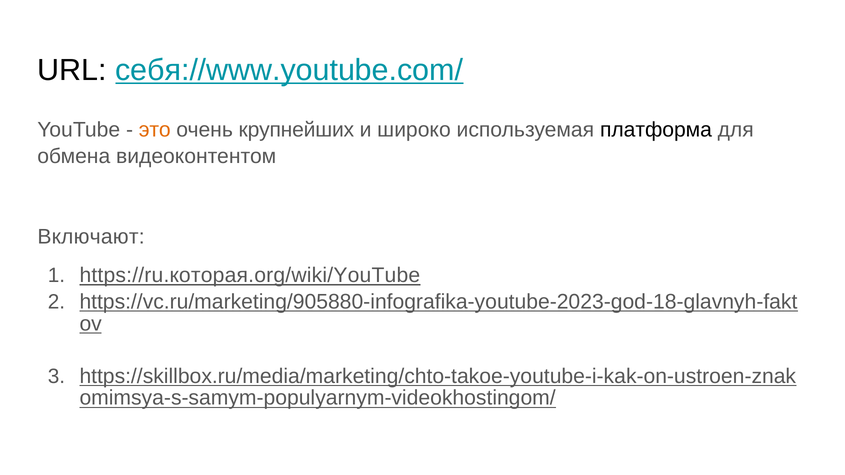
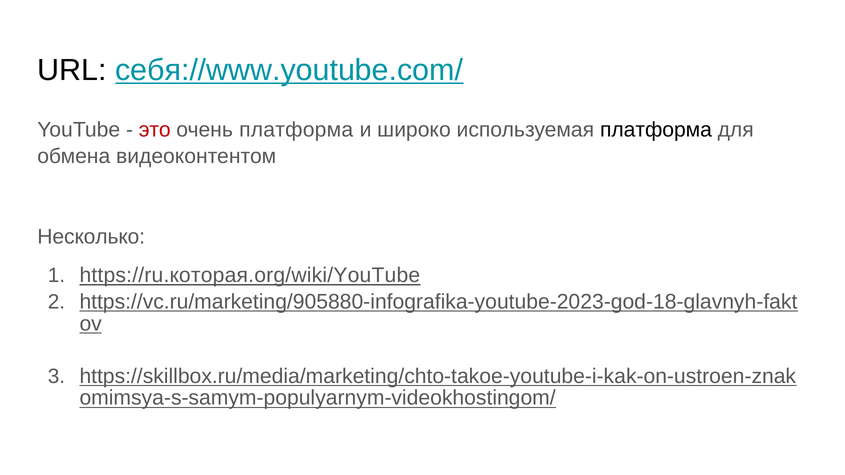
это colour: orange -> red
очень крупнейших: крупнейших -> платформа
Включают: Включают -> Несколько
